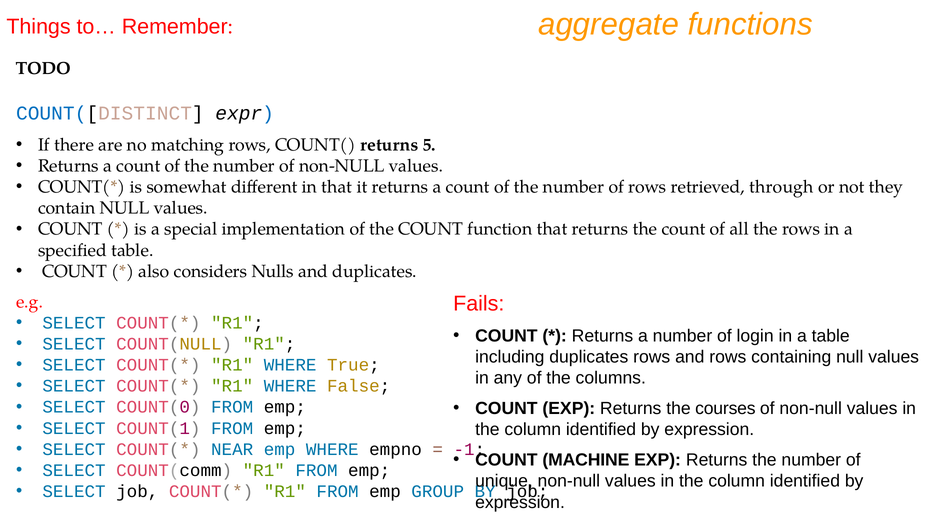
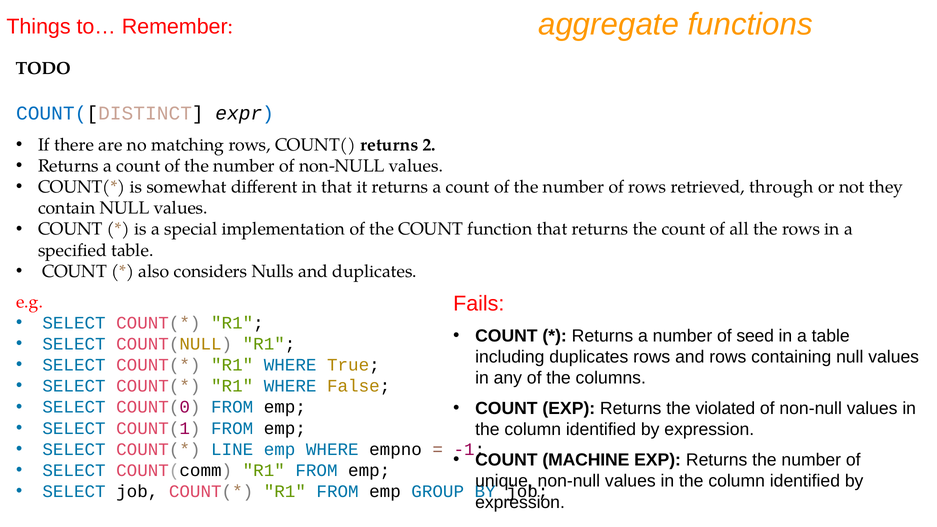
5: 5 -> 2
login: login -> seed
courses: courses -> violated
NEAR: NEAR -> LINE
